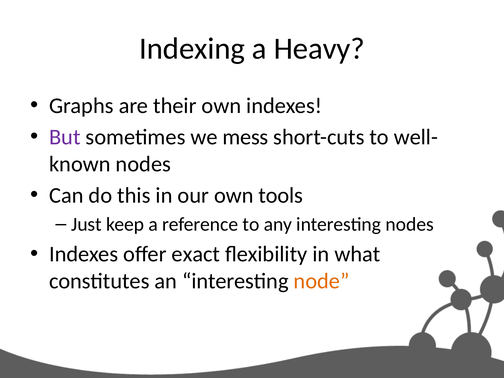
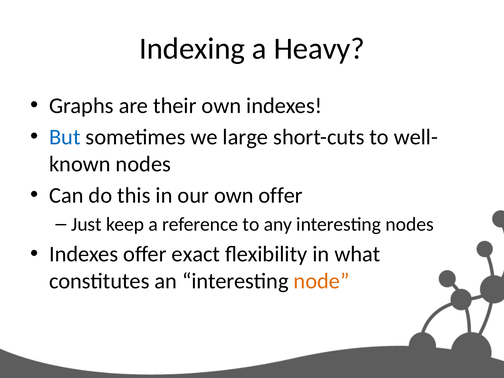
But colour: purple -> blue
mess: mess -> large
own tools: tools -> offer
